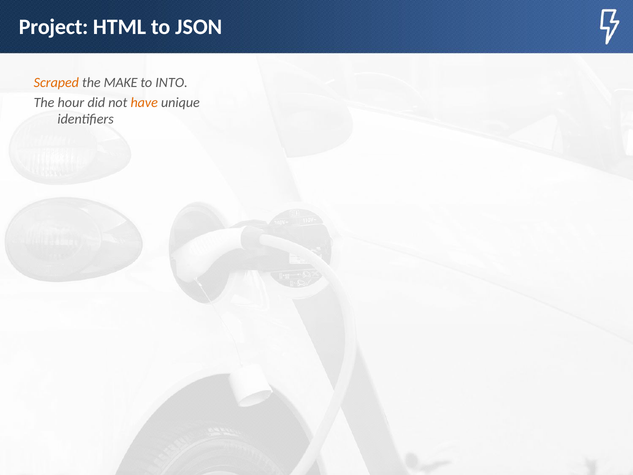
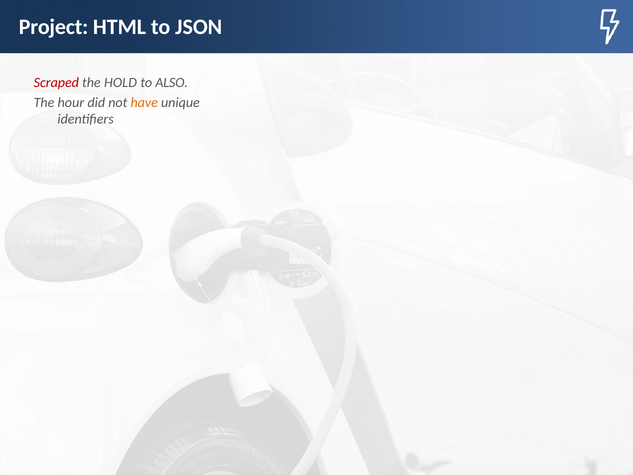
Scraped colour: orange -> red
MAKE: MAKE -> HOLD
INTO: INTO -> ALSO
